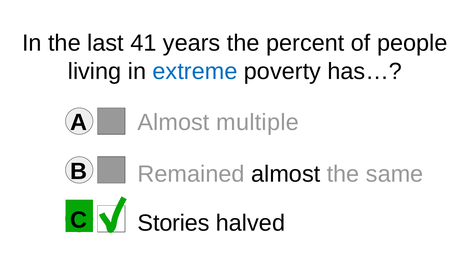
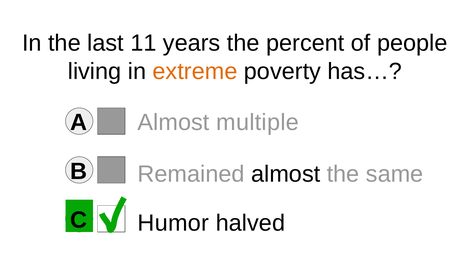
41: 41 -> 11
extreme colour: blue -> orange
Stories: Stories -> Humor
